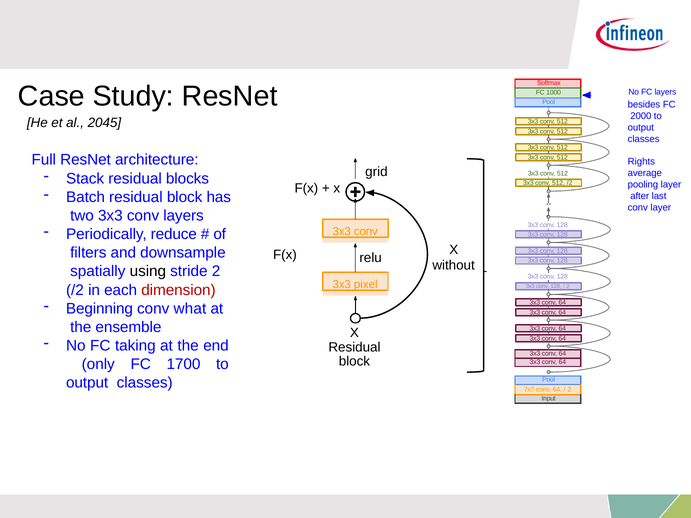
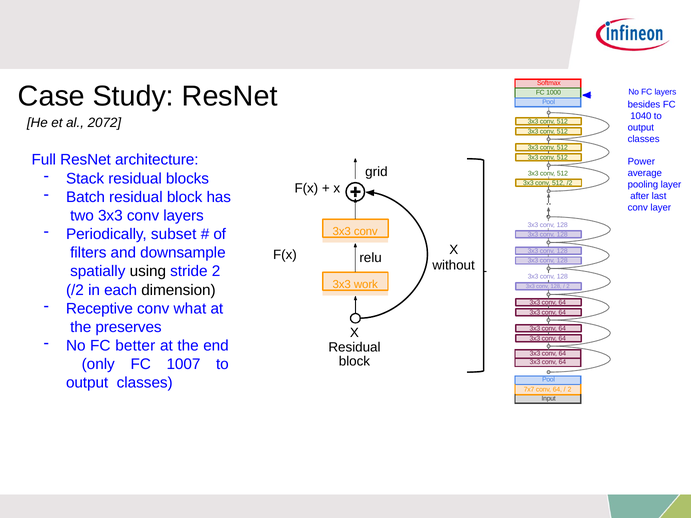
2000: 2000 -> 1040
2045: 2045 -> 2072
Rights: Rights -> Power
reduce: reduce -> subset
pixel: pixel -> work
dimension colour: red -> black
Beginning: Beginning -> Receptive
ensemble: ensemble -> preserves
taking: taking -> better
1700: 1700 -> 1007
